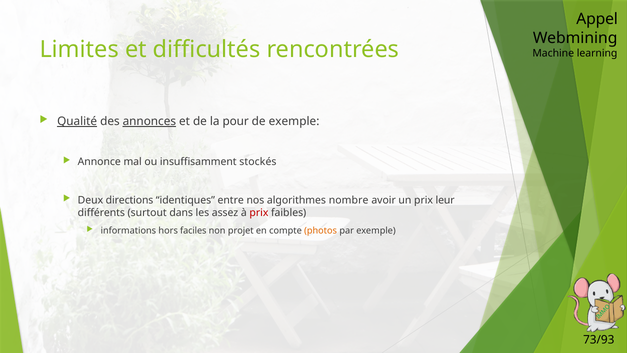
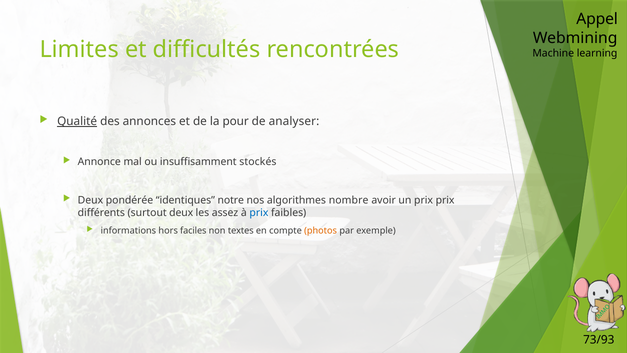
annonces underline: present -> none
de exemple: exemple -> analyser
directions: directions -> pondérée
entre: entre -> notre
prix leur: leur -> prix
surtout dans: dans -> deux
prix at (259, 212) colour: red -> blue
projet: projet -> textes
